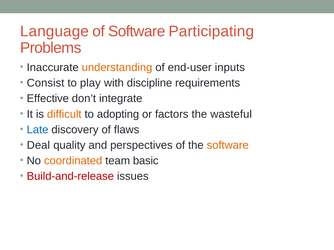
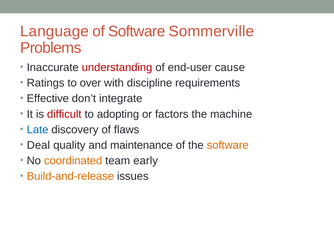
Participating: Participating -> Sommerville
understanding colour: orange -> red
inputs: inputs -> cause
Consist: Consist -> Ratings
play: play -> over
difficult colour: orange -> red
wasteful: wasteful -> machine
perspectives: perspectives -> maintenance
basic: basic -> early
Build-and-release colour: red -> orange
